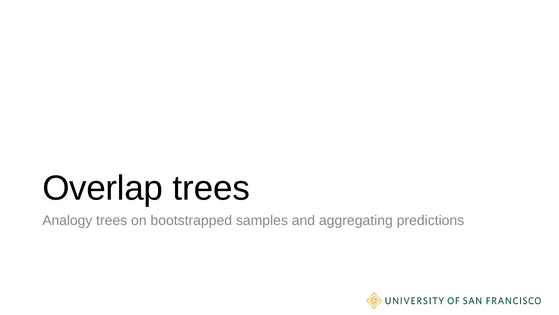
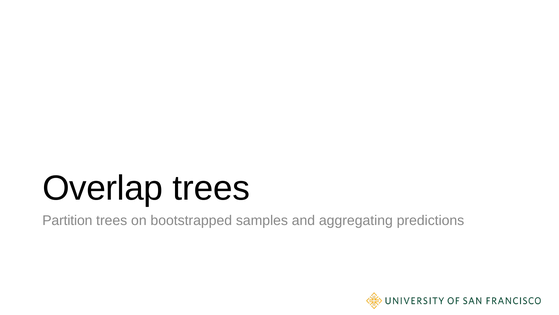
Analogy: Analogy -> Partition
